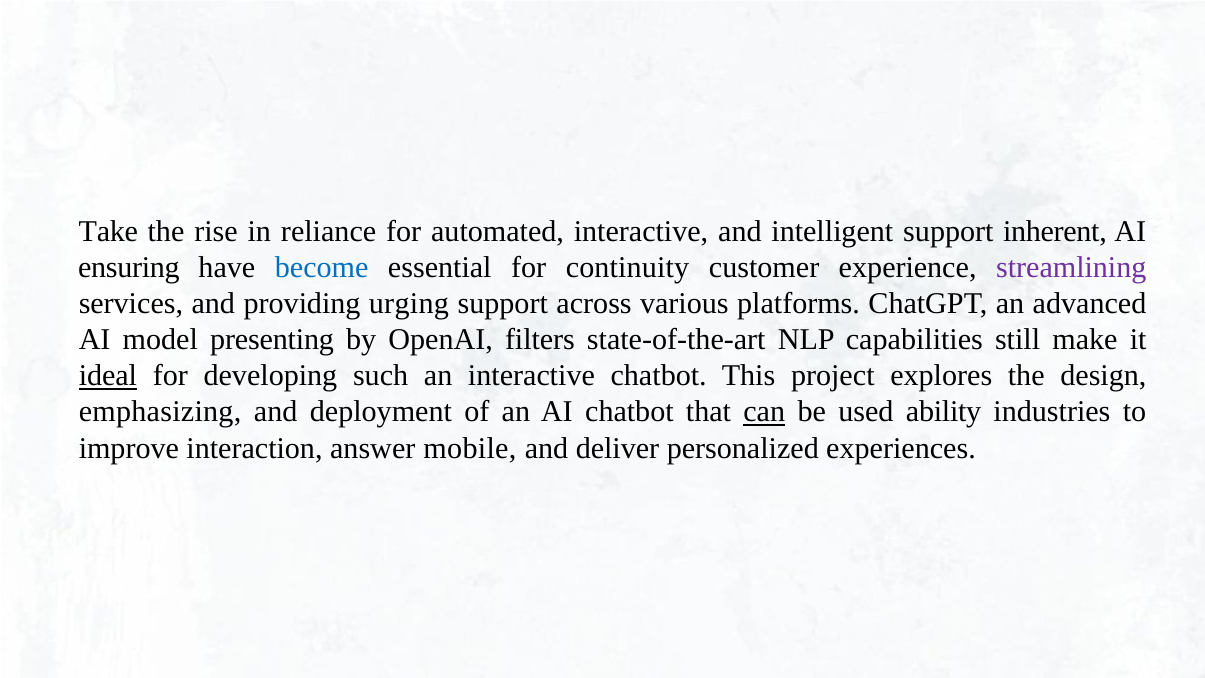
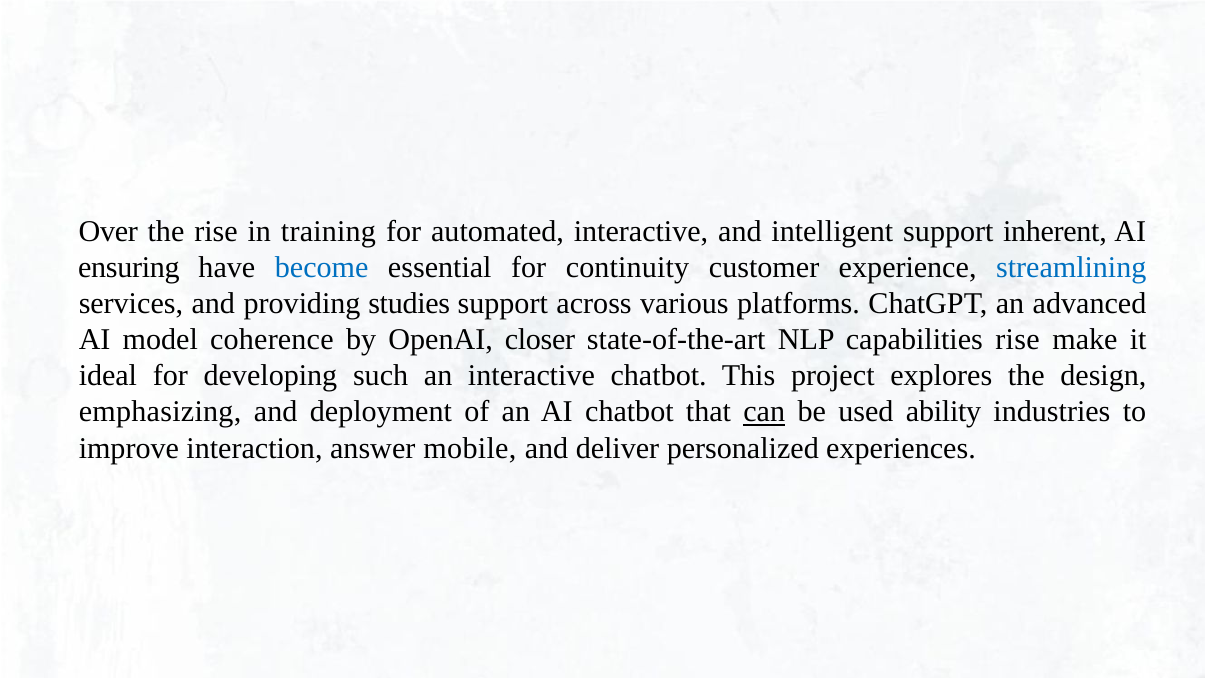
Take: Take -> Over
reliance: reliance -> training
streamlining colour: purple -> blue
urging: urging -> studies
presenting: presenting -> coherence
filters: filters -> closer
capabilities still: still -> rise
ideal underline: present -> none
